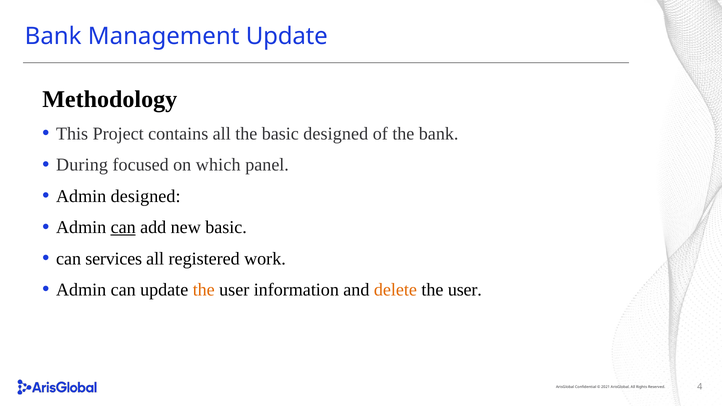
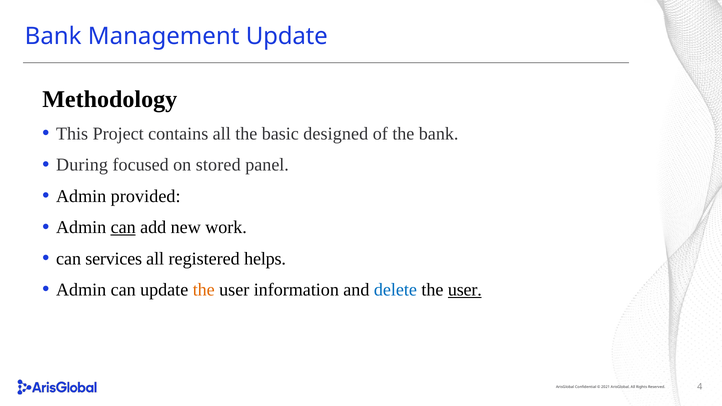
which: which -> stored
Admin designed: designed -> provided
new basic: basic -> work
work: work -> helps
delete colour: orange -> blue
user at (465, 290) underline: none -> present
